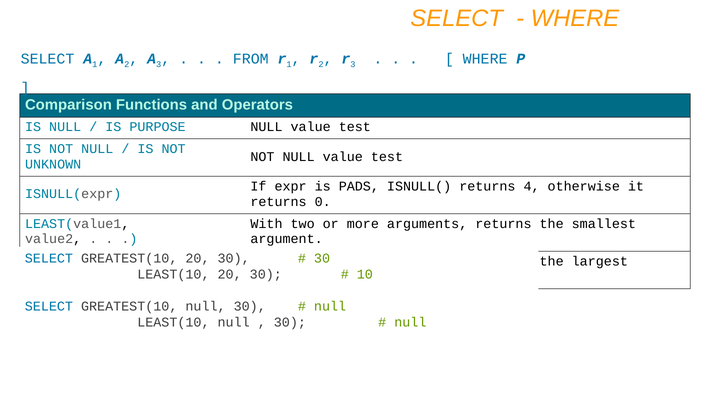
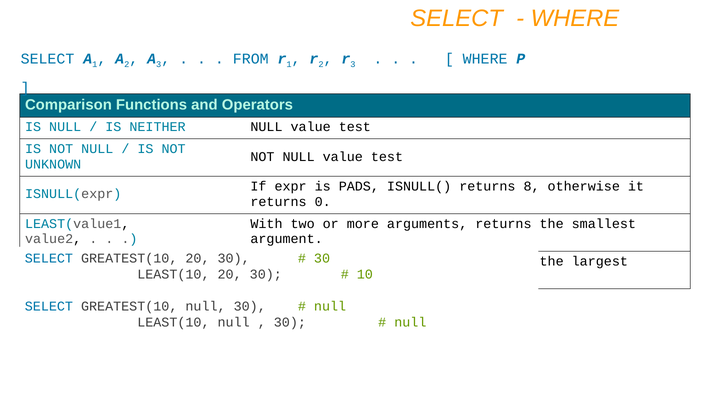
PURPOSE: PURPOSE -> NEITHER
4: 4 -> 8
